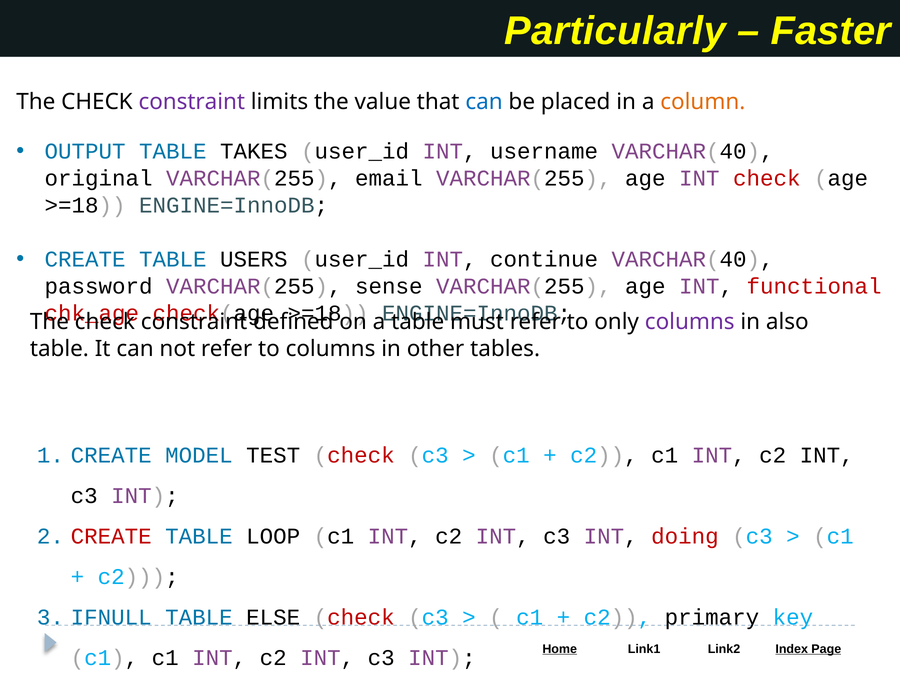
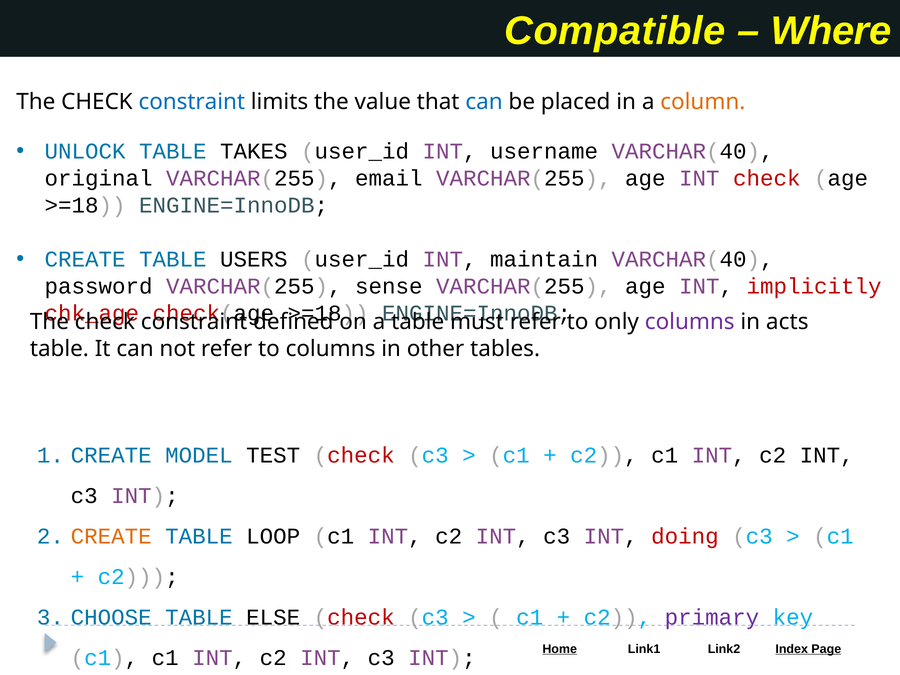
Particularly: Particularly -> Compatible
Faster: Faster -> Where
constraint at (192, 102) colour: purple -> blue
OUTPUT: OUTPUT -> UNLOCK
continue: continue -> maintain
functional: functional -> implicitly
also: also -> acts
CREATE at (111, 537) colour: red -> orange
IFNULL: IFNULL -> CHOOSE
primary colour: black -> purple
